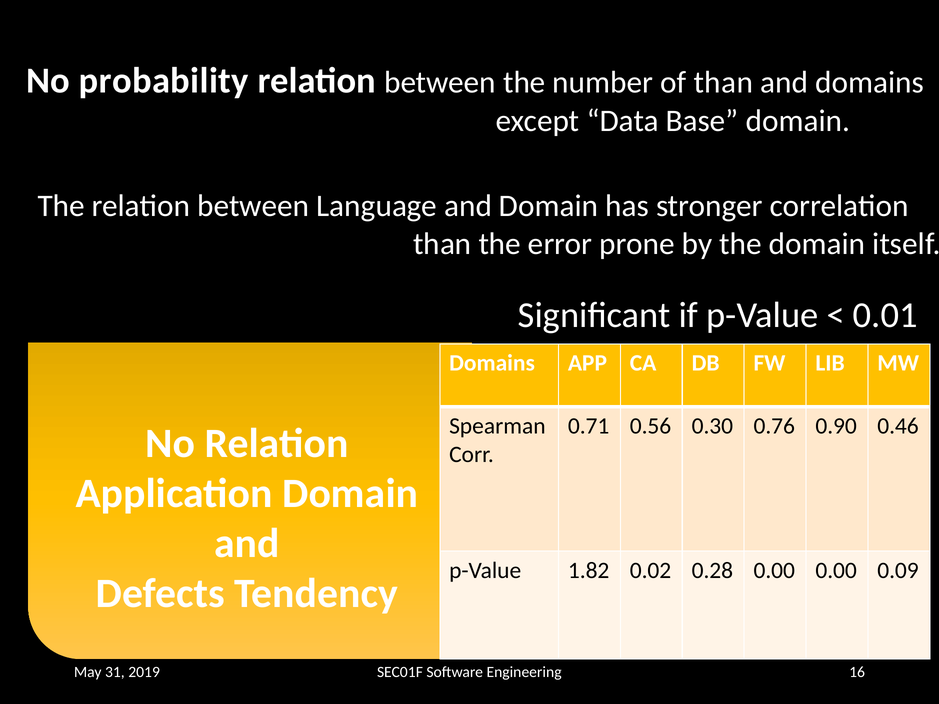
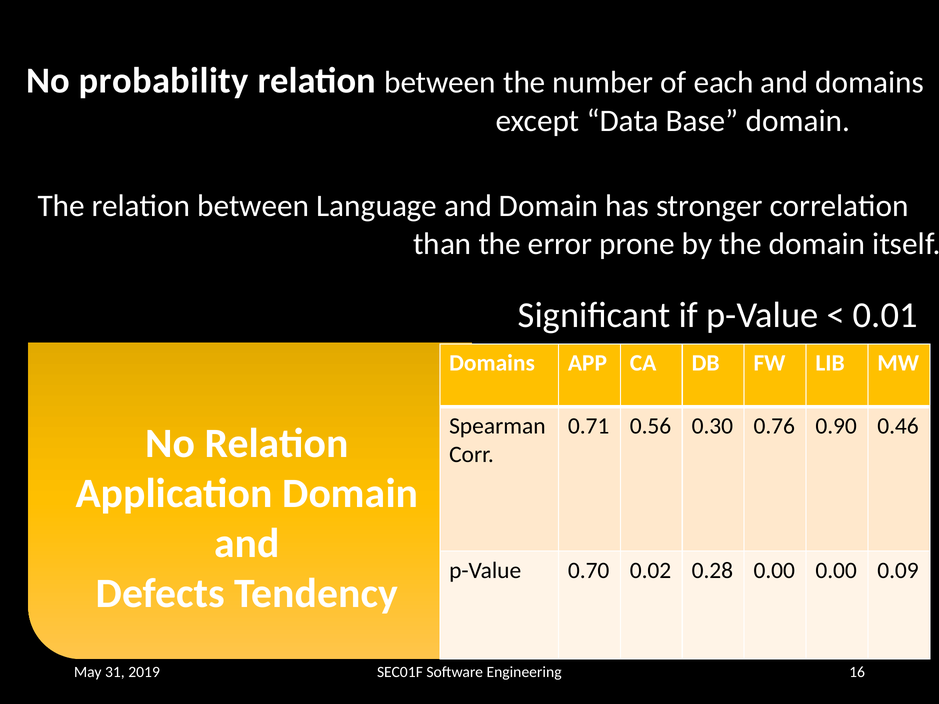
of than: than -> each
1.82: 1.82 -> 0.70
